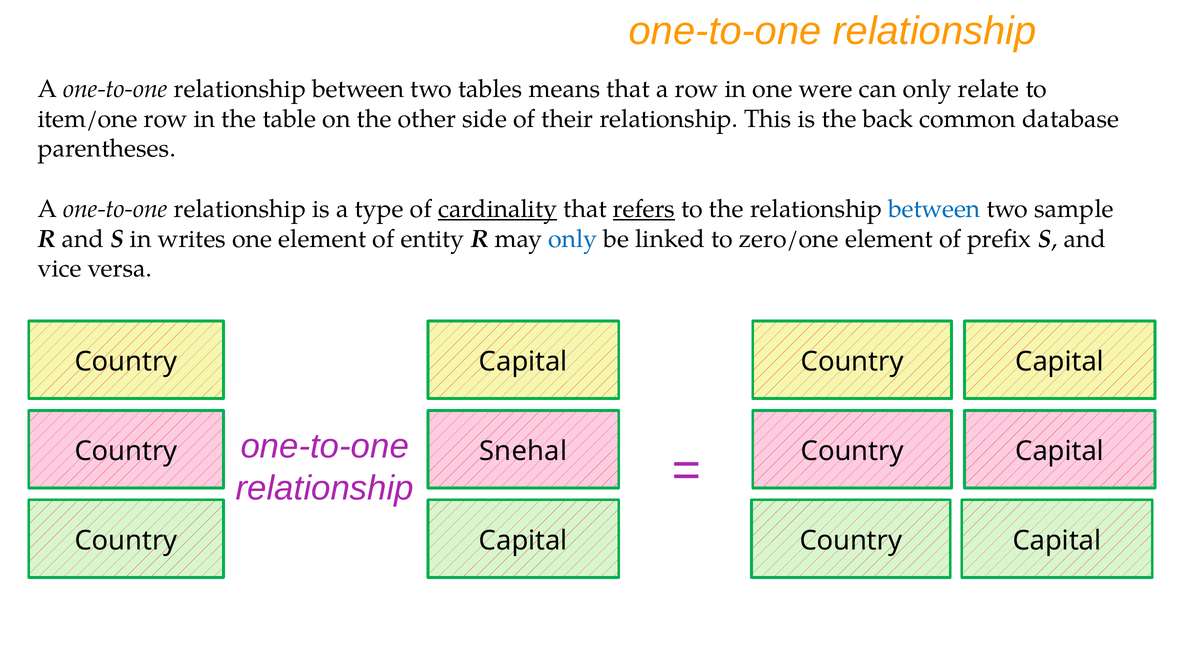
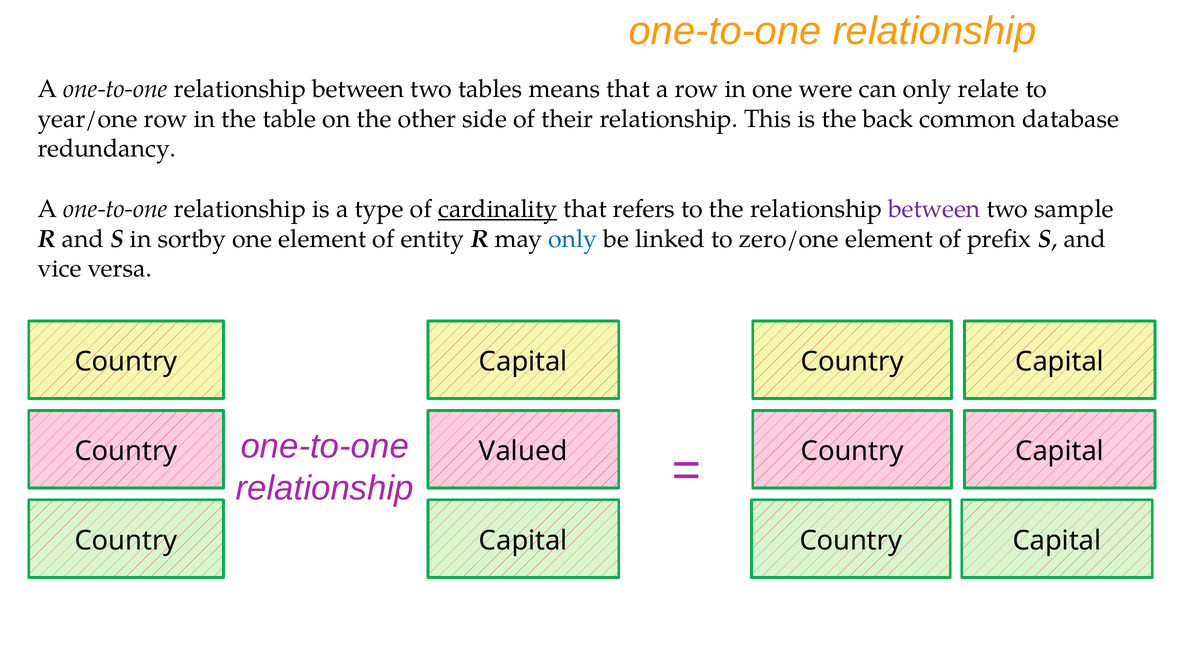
item/one: item/one -> year/one
parentheses: parentheses -> redundancy
refers underline: present -> none
between at (934, 209) colour: blue -> purple
writes: writes -> sortby
Snehal: Snehal -> Valued
